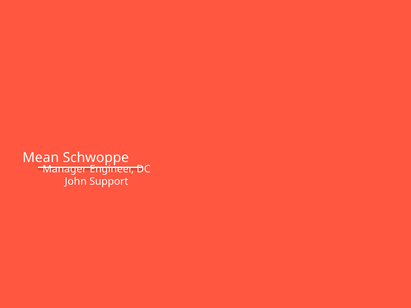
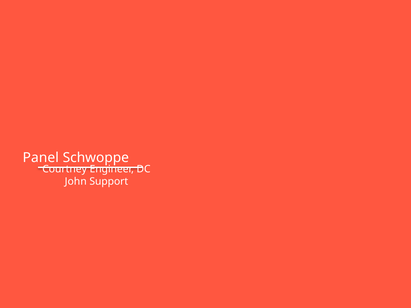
Mean: Mean -> Panel
Manager: Manager -> Courtney
